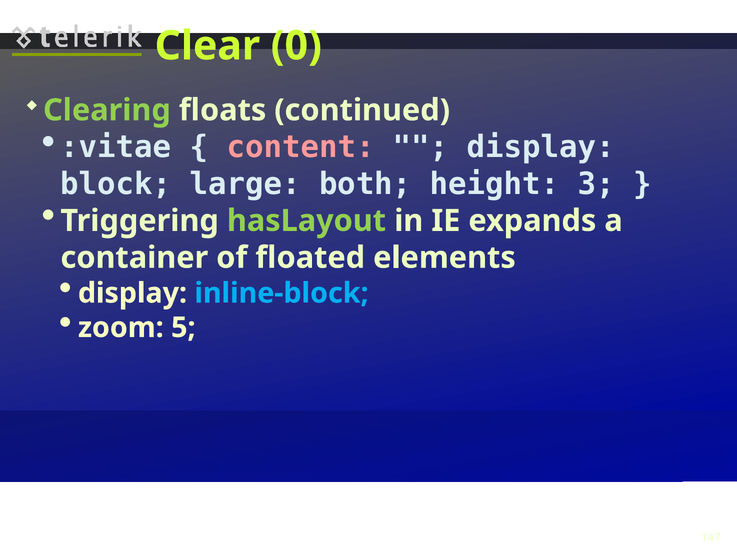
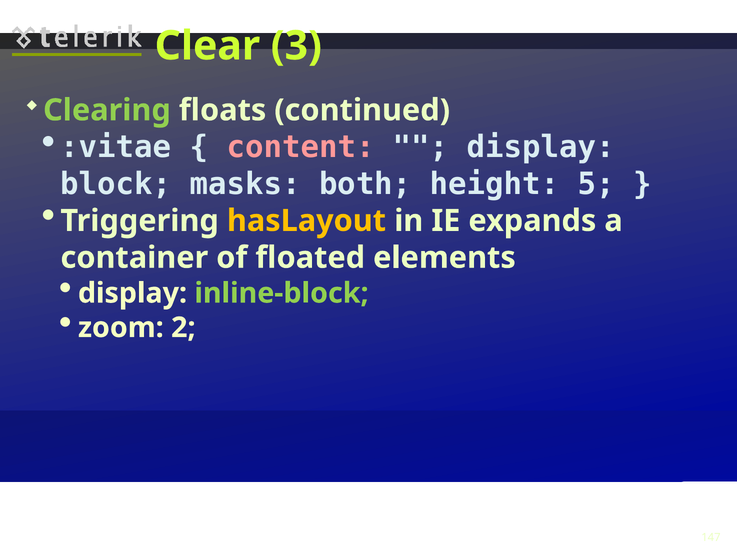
0: 0 -> 3
large: large -> masks
3: 3 -> 5
hasLayout colour: light green -> yellow
inline-block colour: light blue -> light green
5: 5 -> 2
